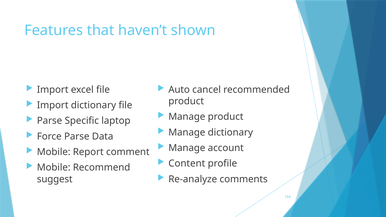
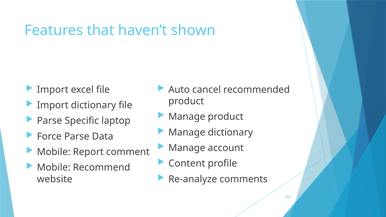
suggest: suggest -> website
